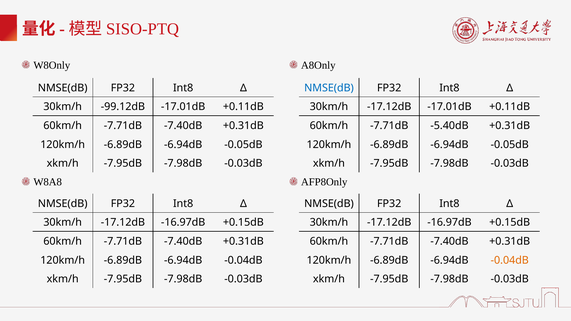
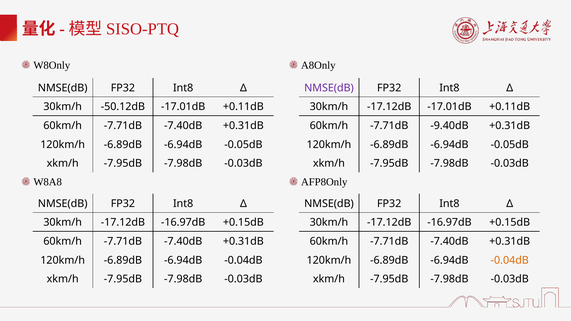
NMSE(dB at (329, 88) colour: blue -> purple
-99.12dB: -99.12dB -> -50.12dB
-5.40dB: -5.40dB -> -9.40dB
